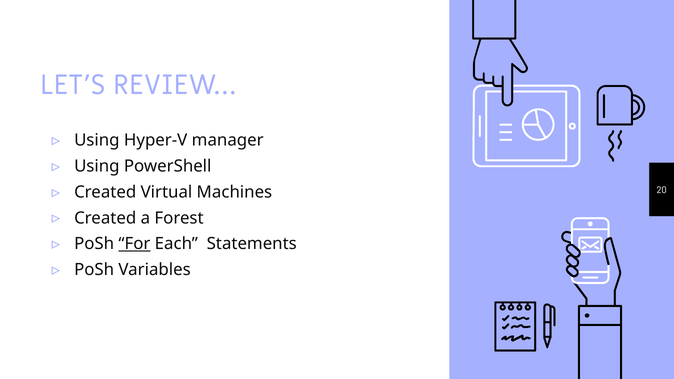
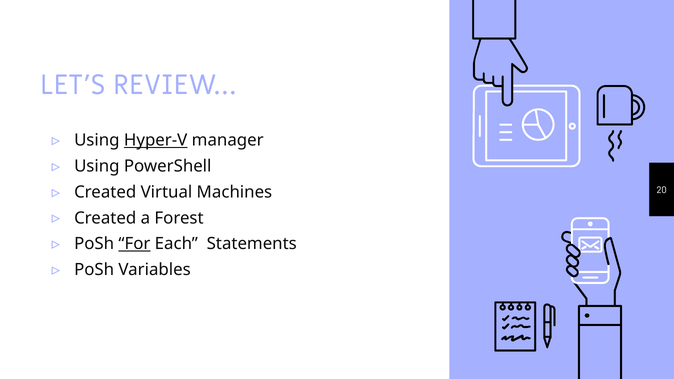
Hyper-V underline: none -> present
